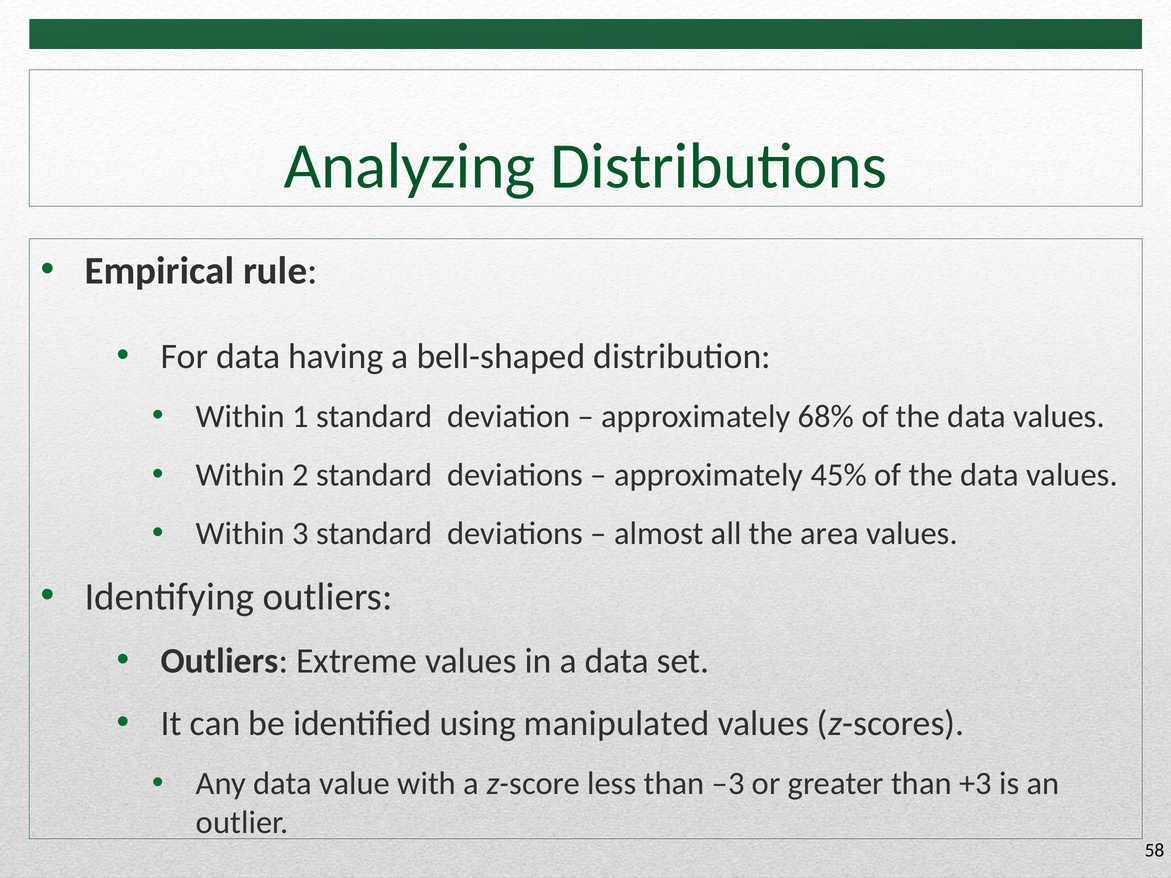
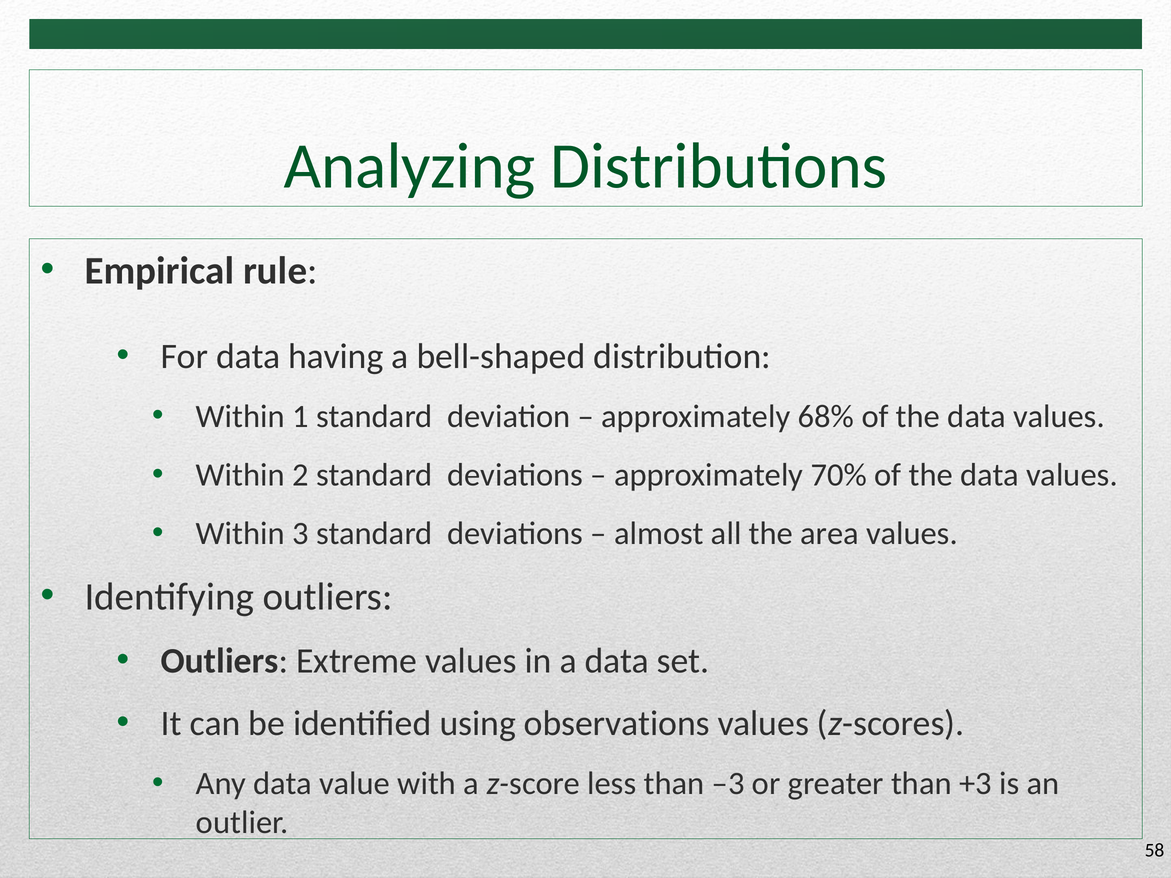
45%: 45% -> 70%
manipulated: manipulated -> observations
